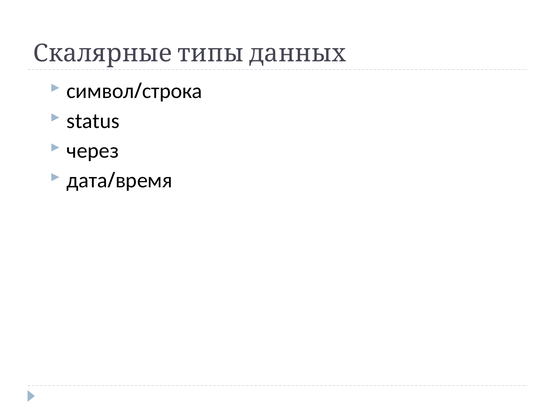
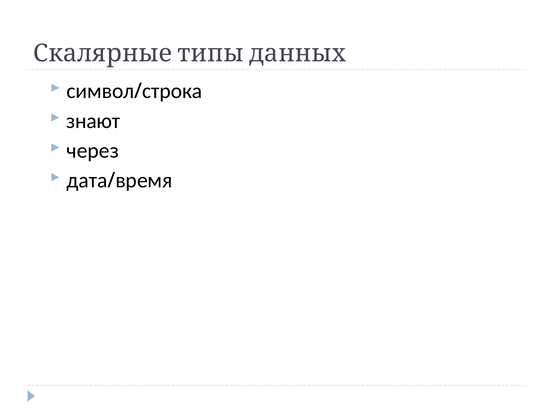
status: status -> знают
